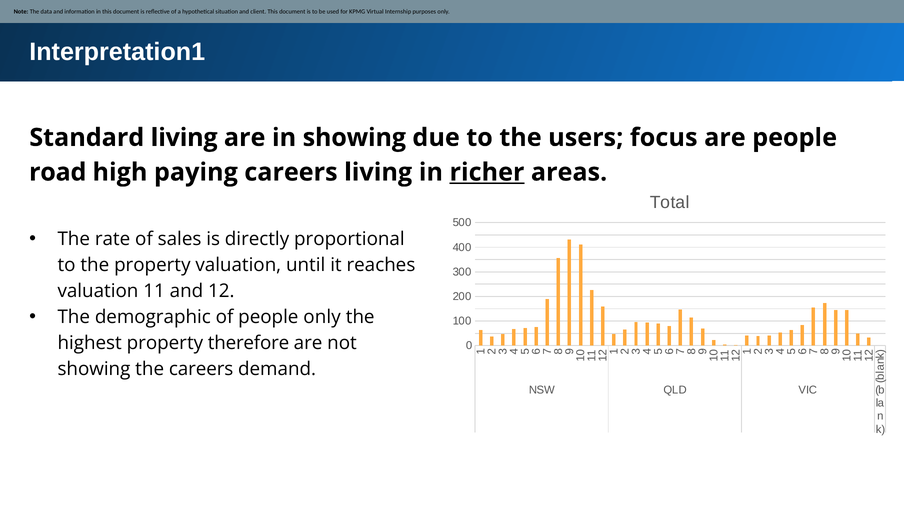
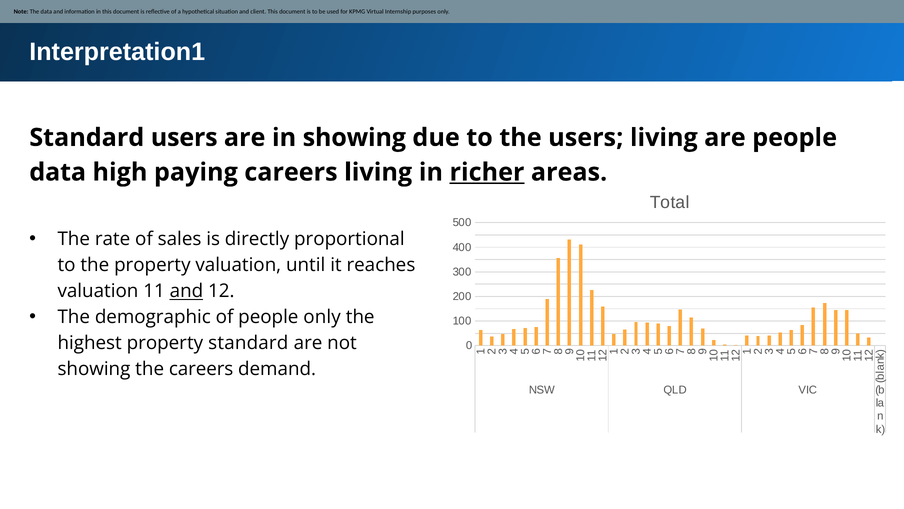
Standard living: living -> users
users focus: focus -> living
road at (58, 172): road -> data
and at (186, 291) underline: none -> present
property therefore: therefore -> standard
